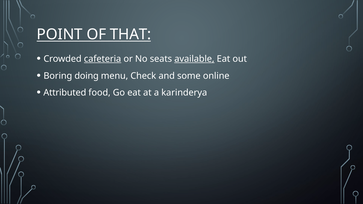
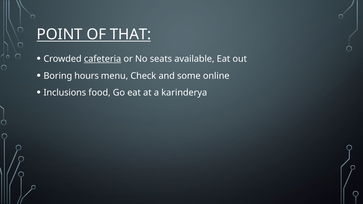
available underline: present -> none
doing: doing -> hours
Attributed: Attributed -> Inclusions
